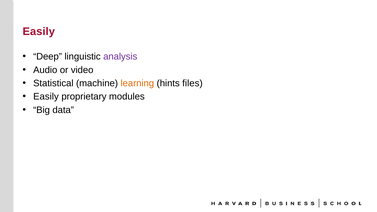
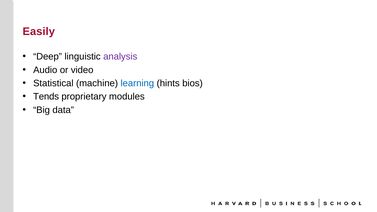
learning colour: orange -> blue
files: files -> bios
Easily at (46, 97): Easily -> Tends
